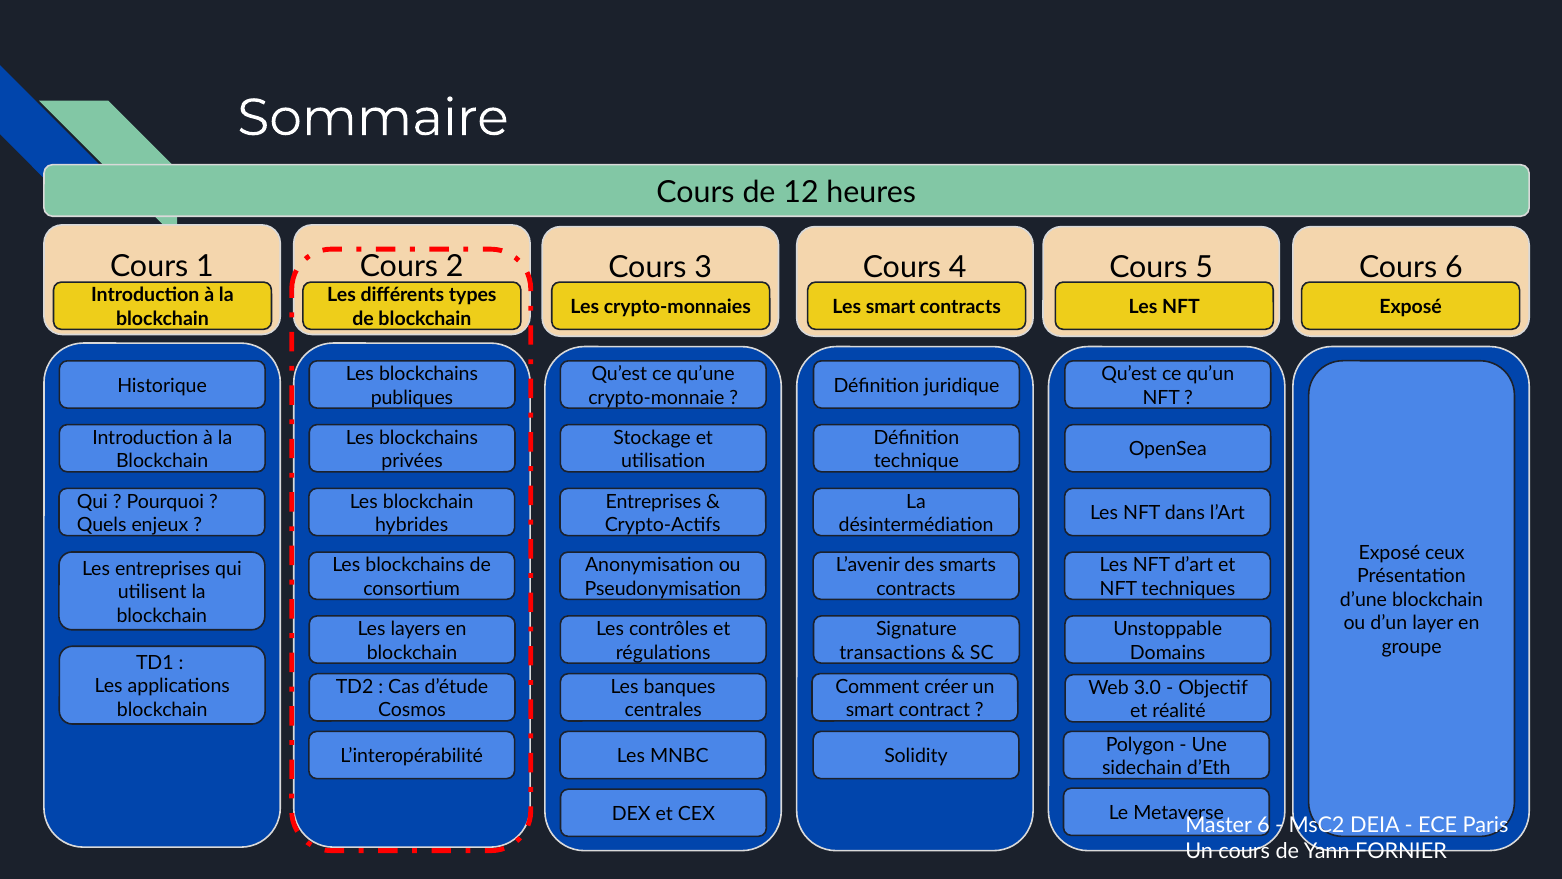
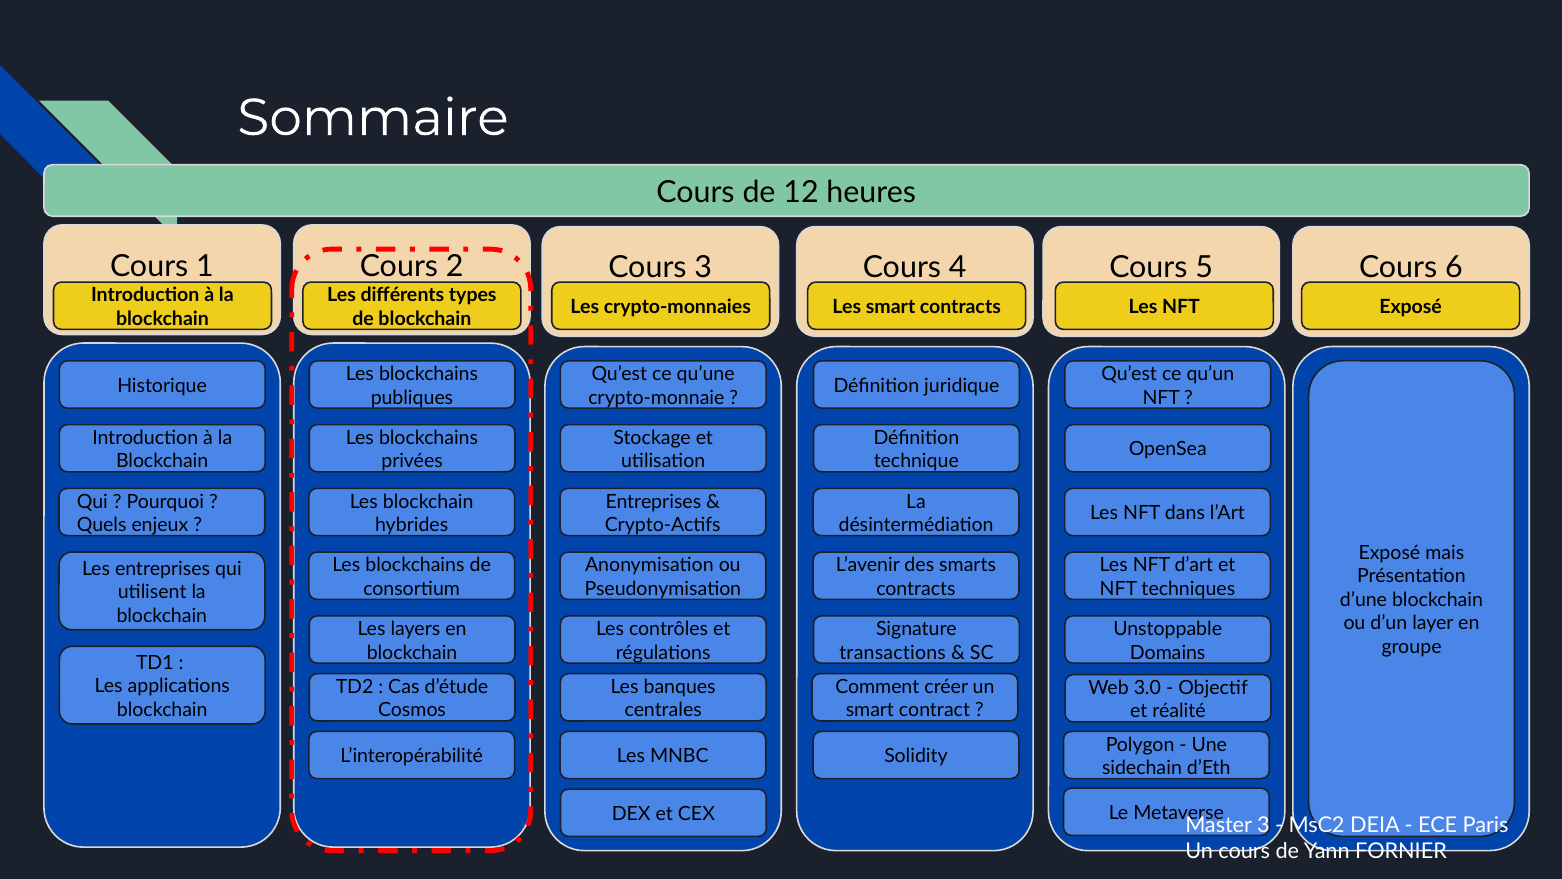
ceux: ceux -> mais
Master 6: 6 -> 3
